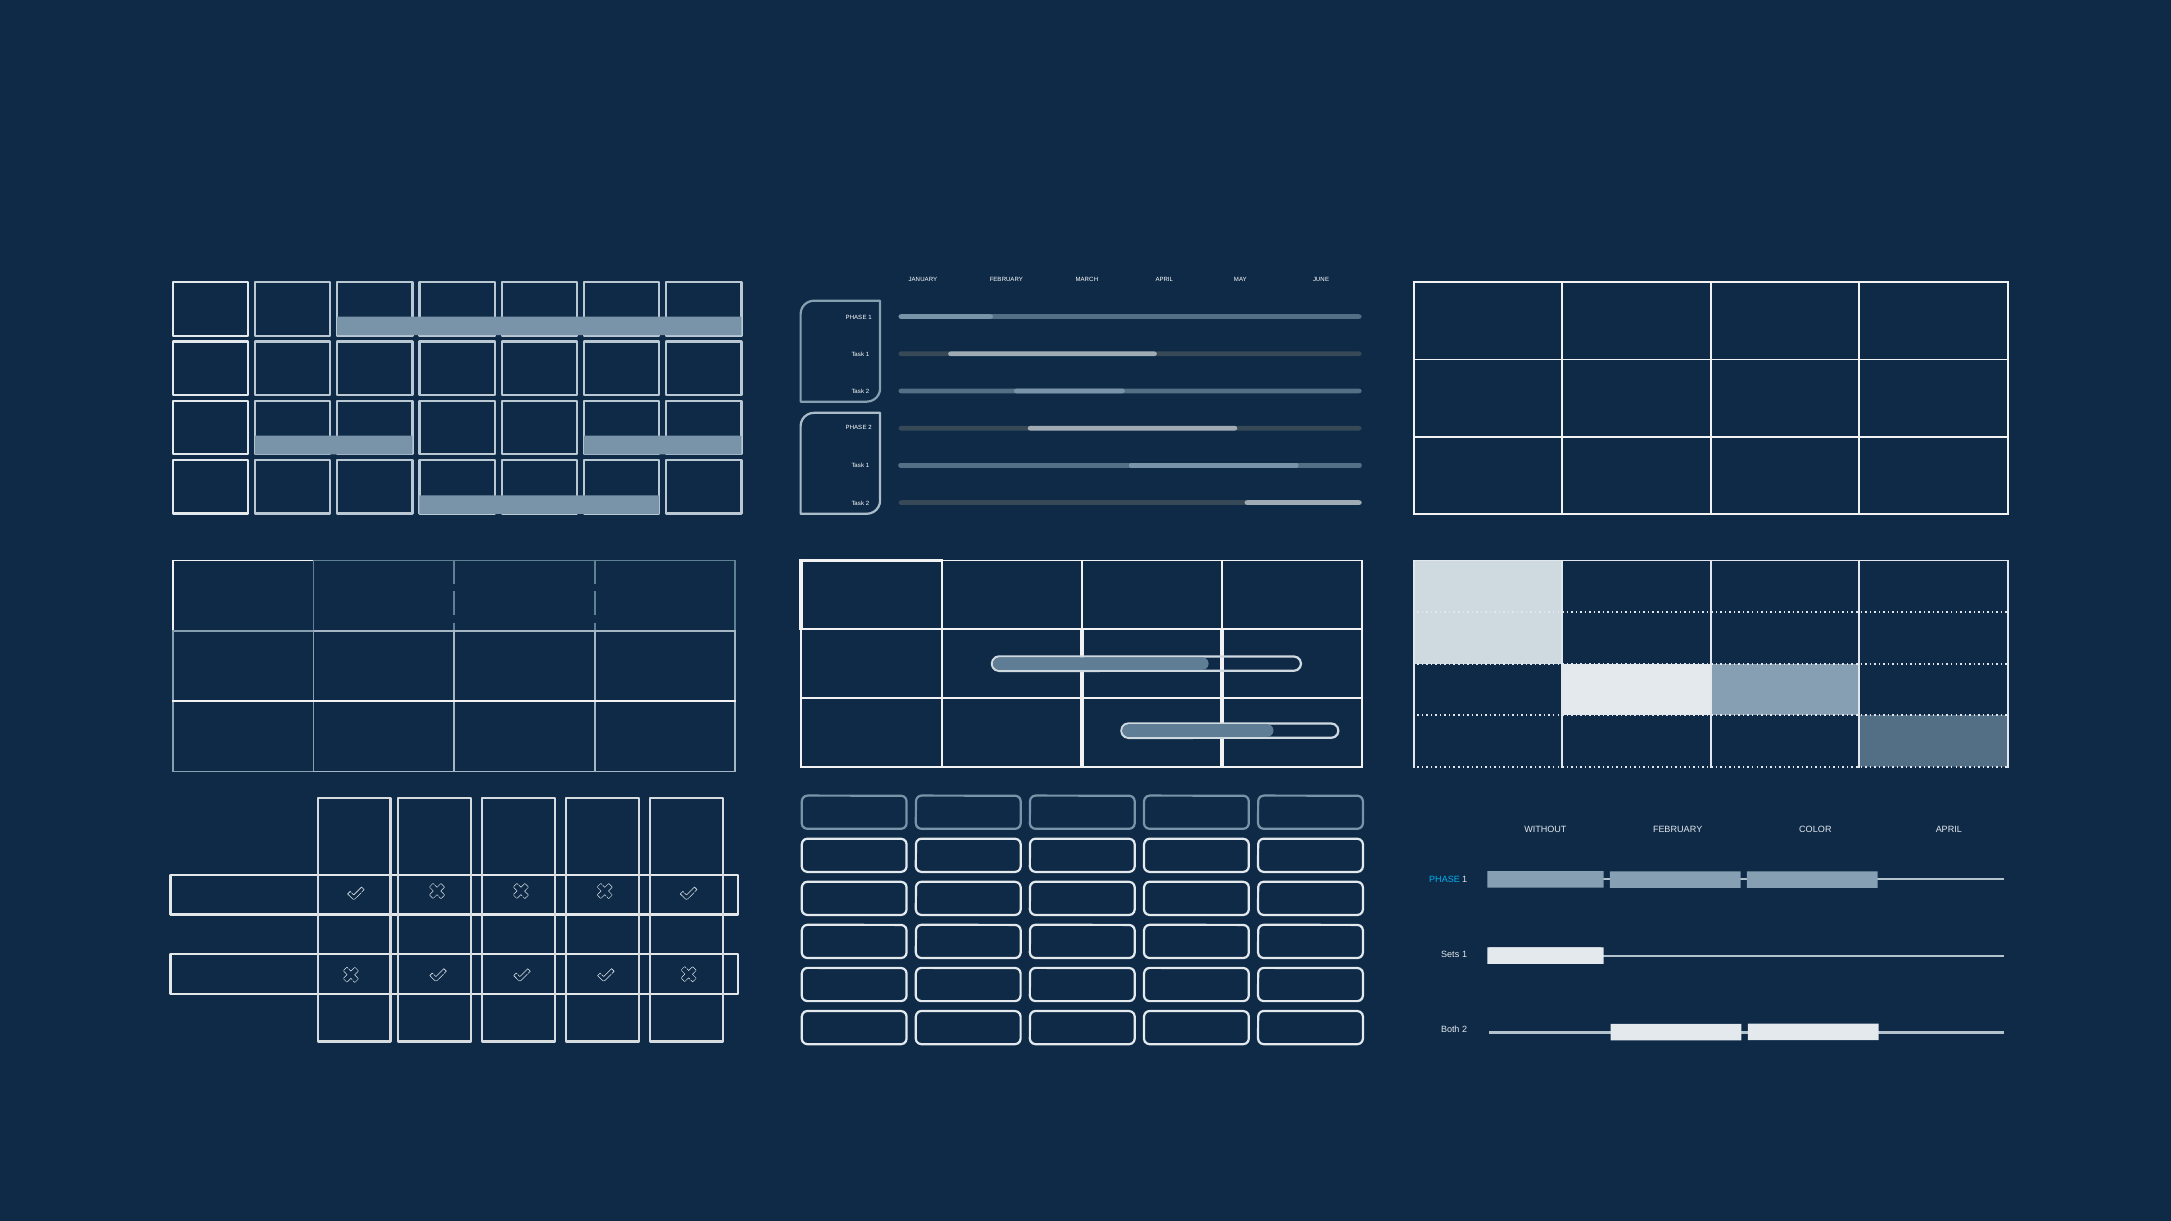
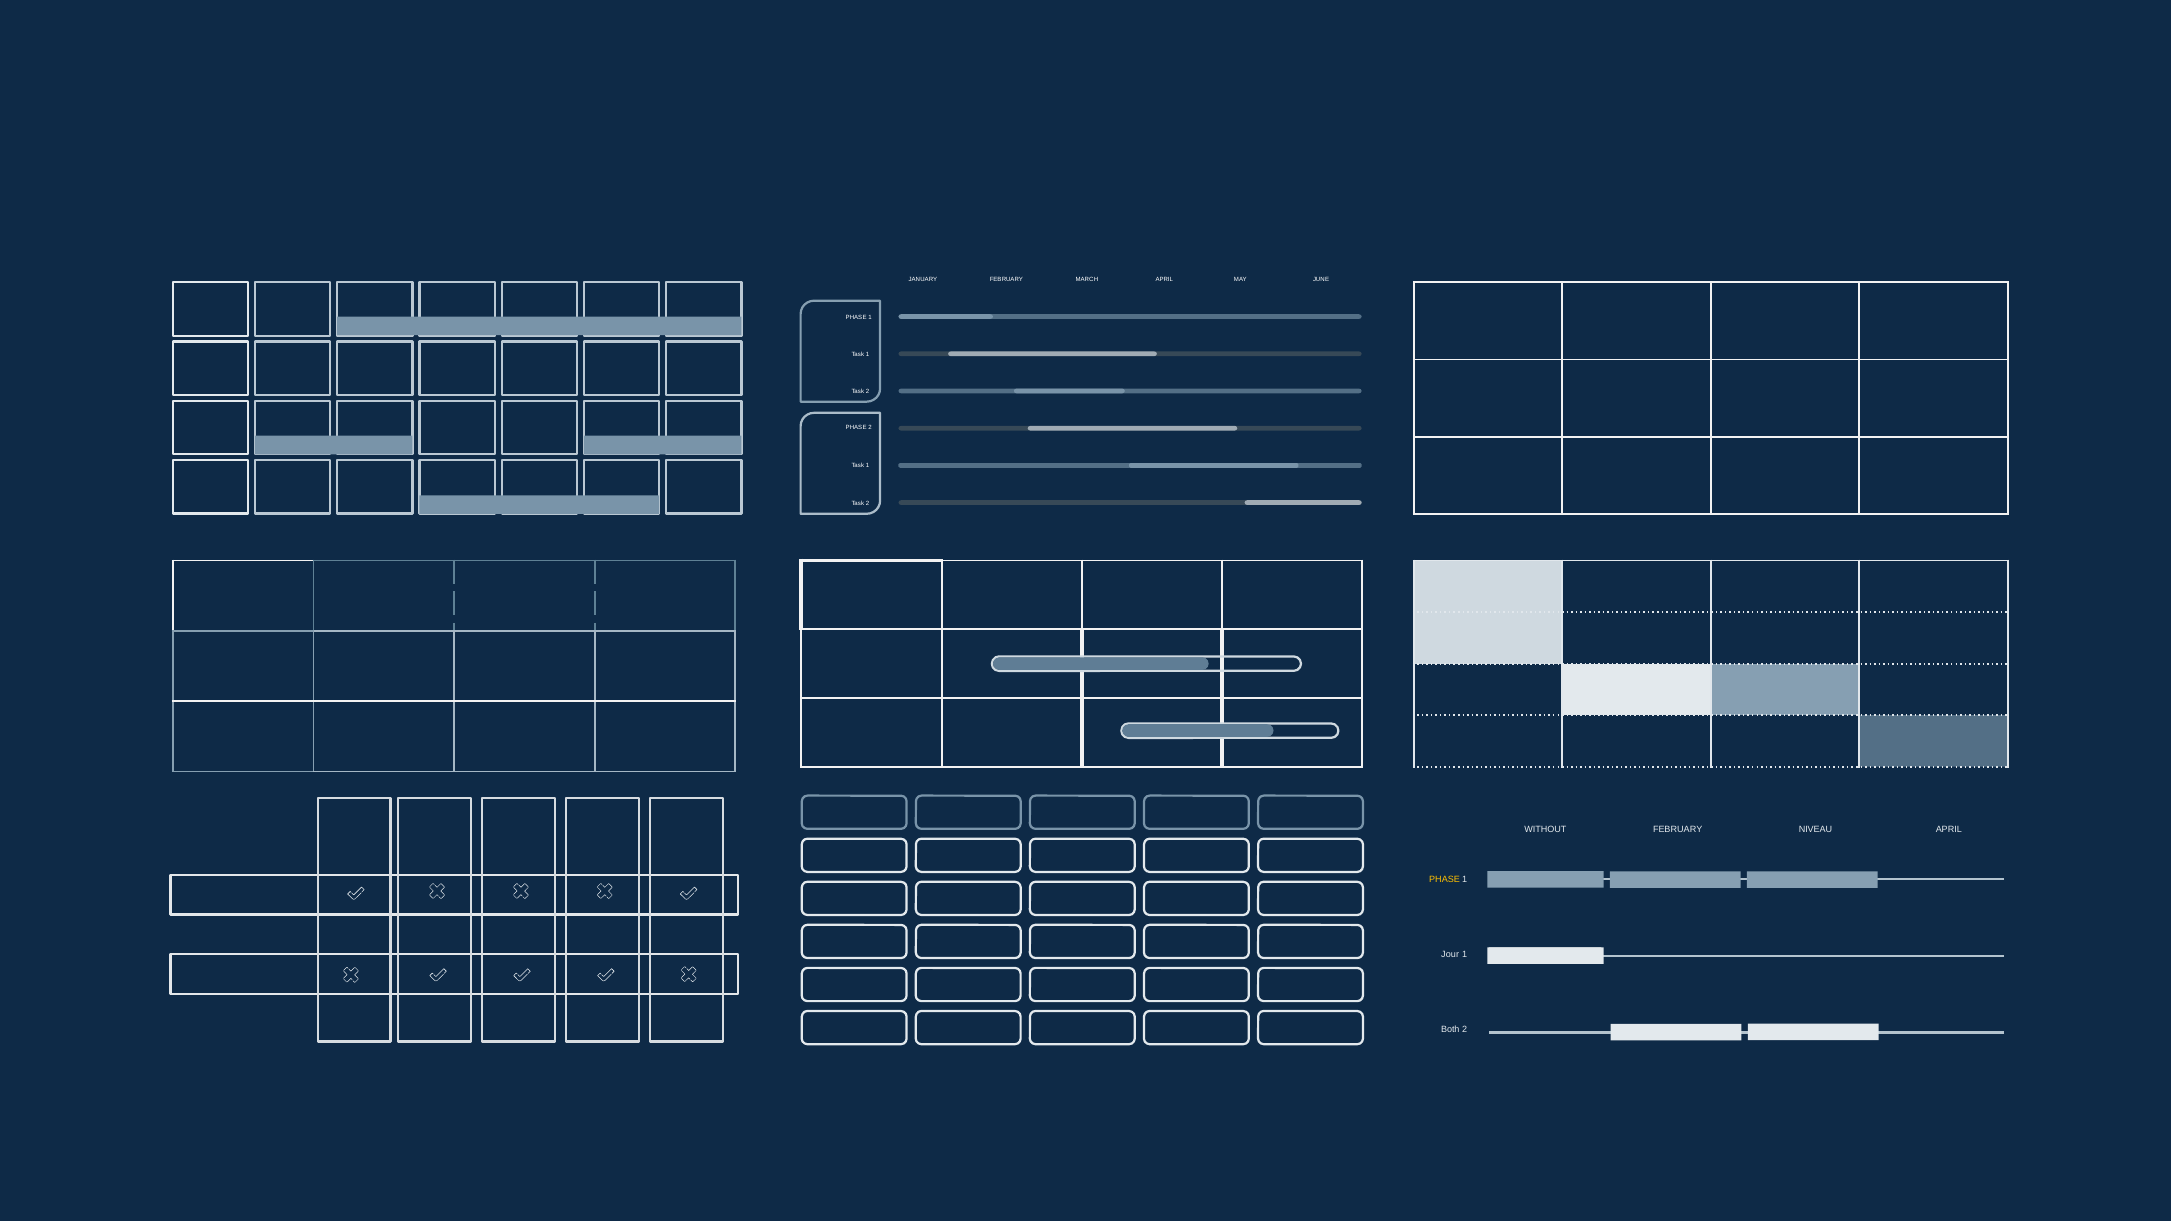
COLOR: COLOR -> NIVEAU
PHASE at (1445, 880) colour: light blue -> yellow
Sets: Sets -> Jour
